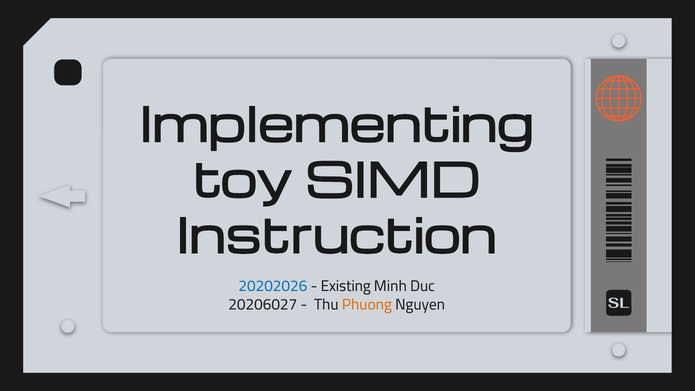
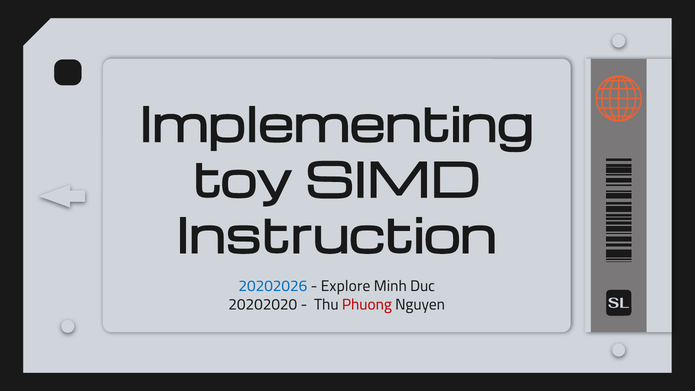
Existing: Existing -> Explore
20206027: 20206027 -> 20202020
Phuong colour: orange -> red
